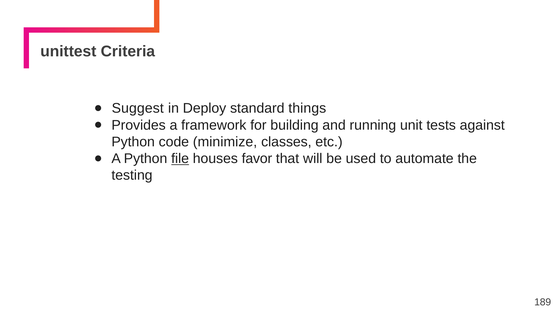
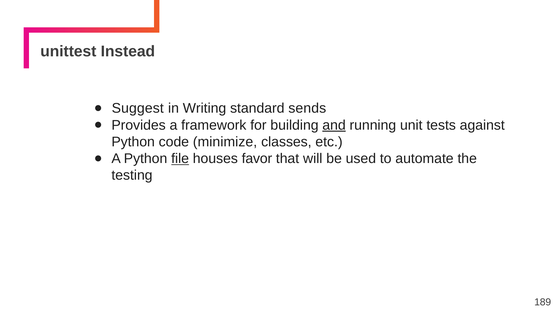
Criteria: Criteria -> Instead
Deploy: Deploy -> Writing
things: things -> sends
and underline: none -> present
